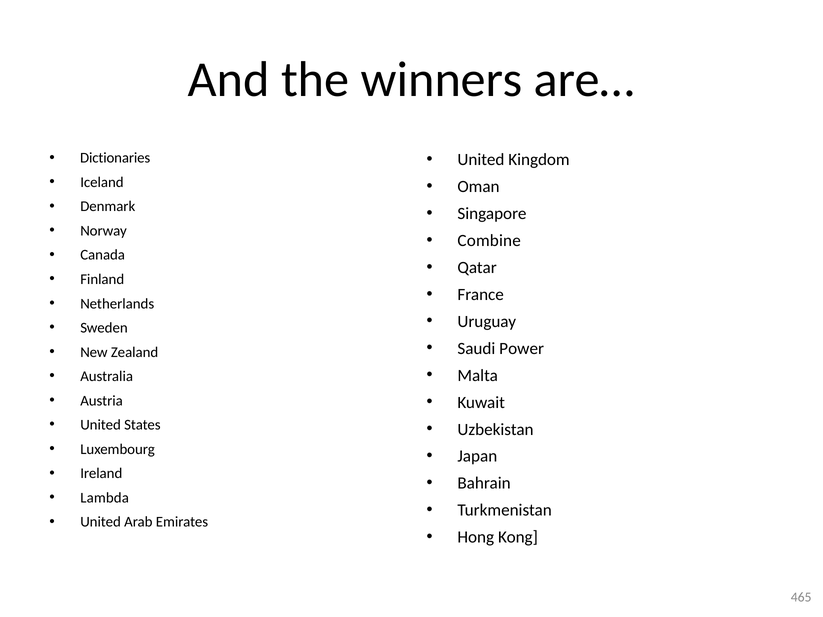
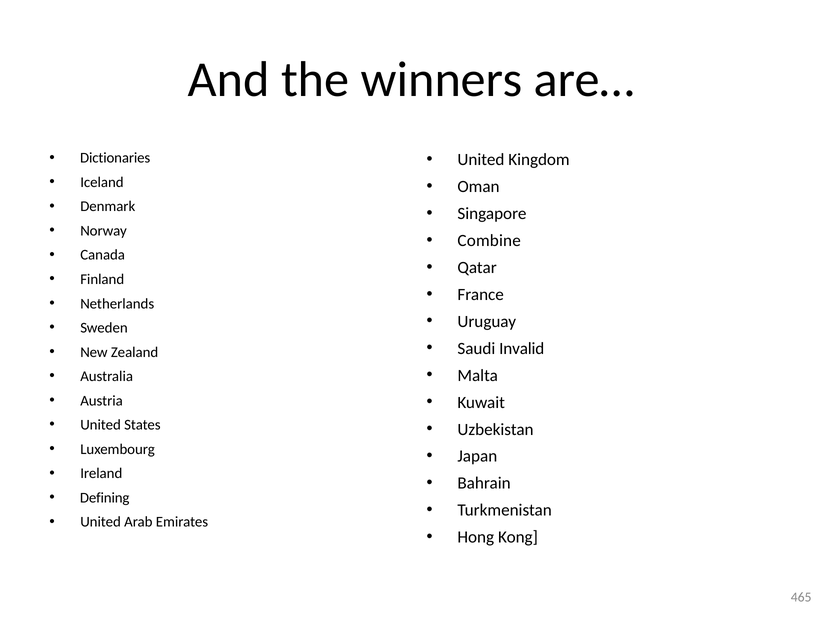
Power: Power -> Invalid
Lambda: Lambda -> Defining
